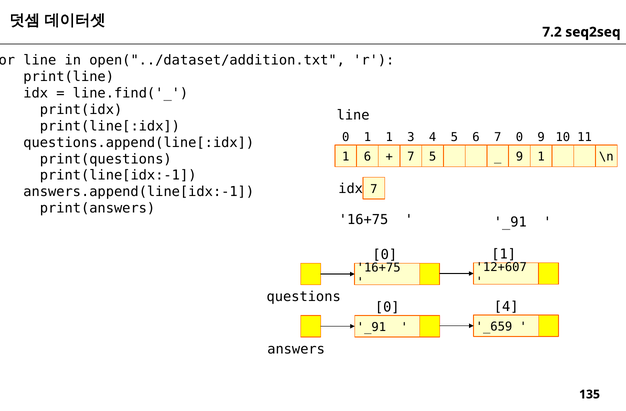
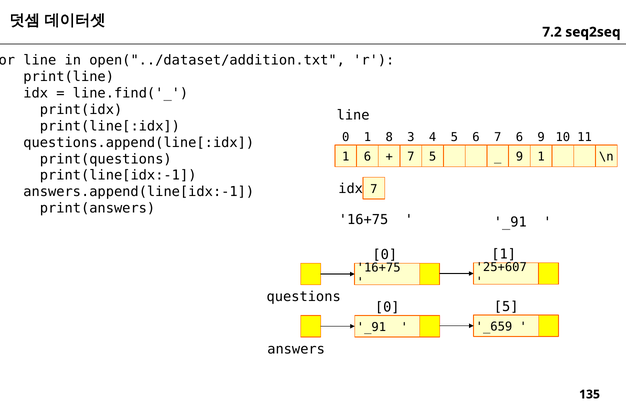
1 1: 1 -> 8
7 0: 0 -> 6
12+607: 12+607 -> 25+607
4 at (506, 307): 4 -> 5
